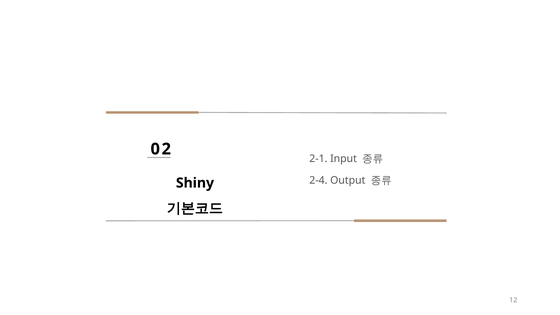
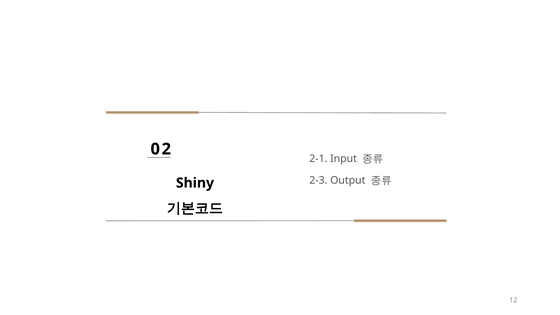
2-4: 2-4 -> 2-3
